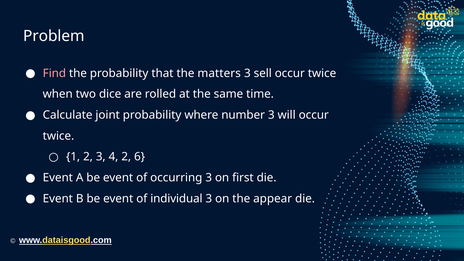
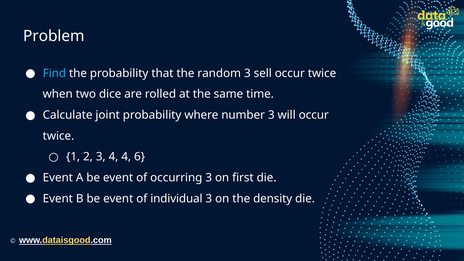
Find colour: pink -> light blue
matters: matters -> random
4 2: 2 -> 4
appear: appear -> density
